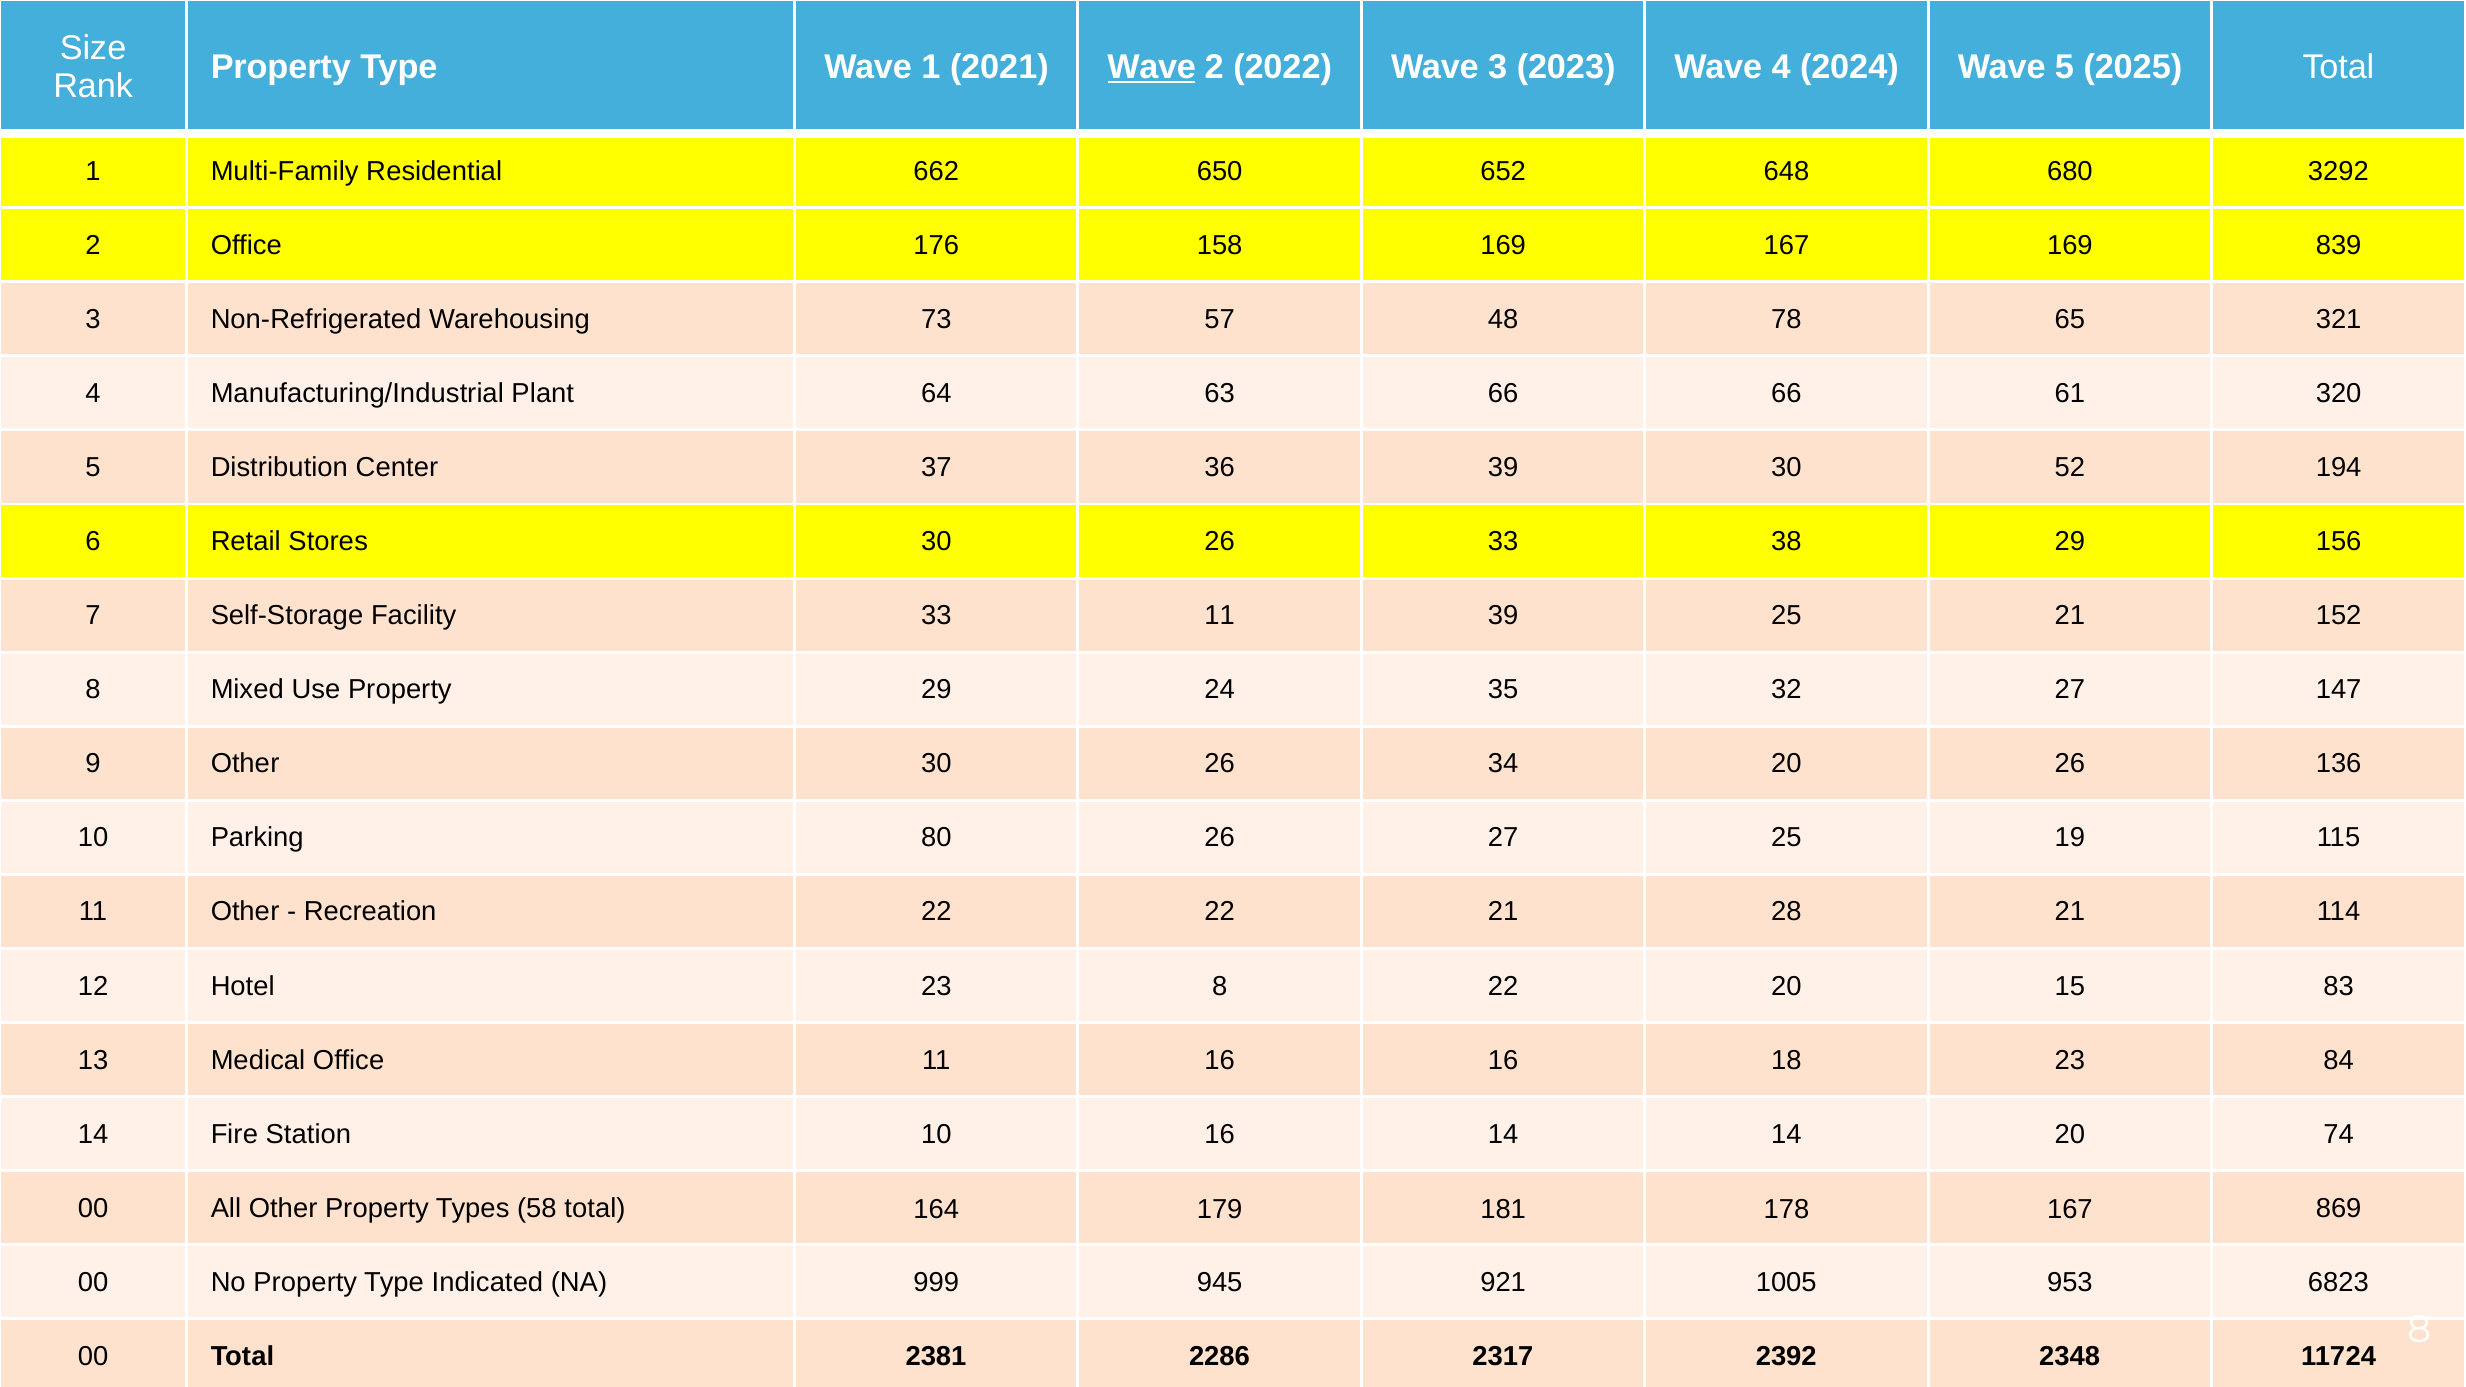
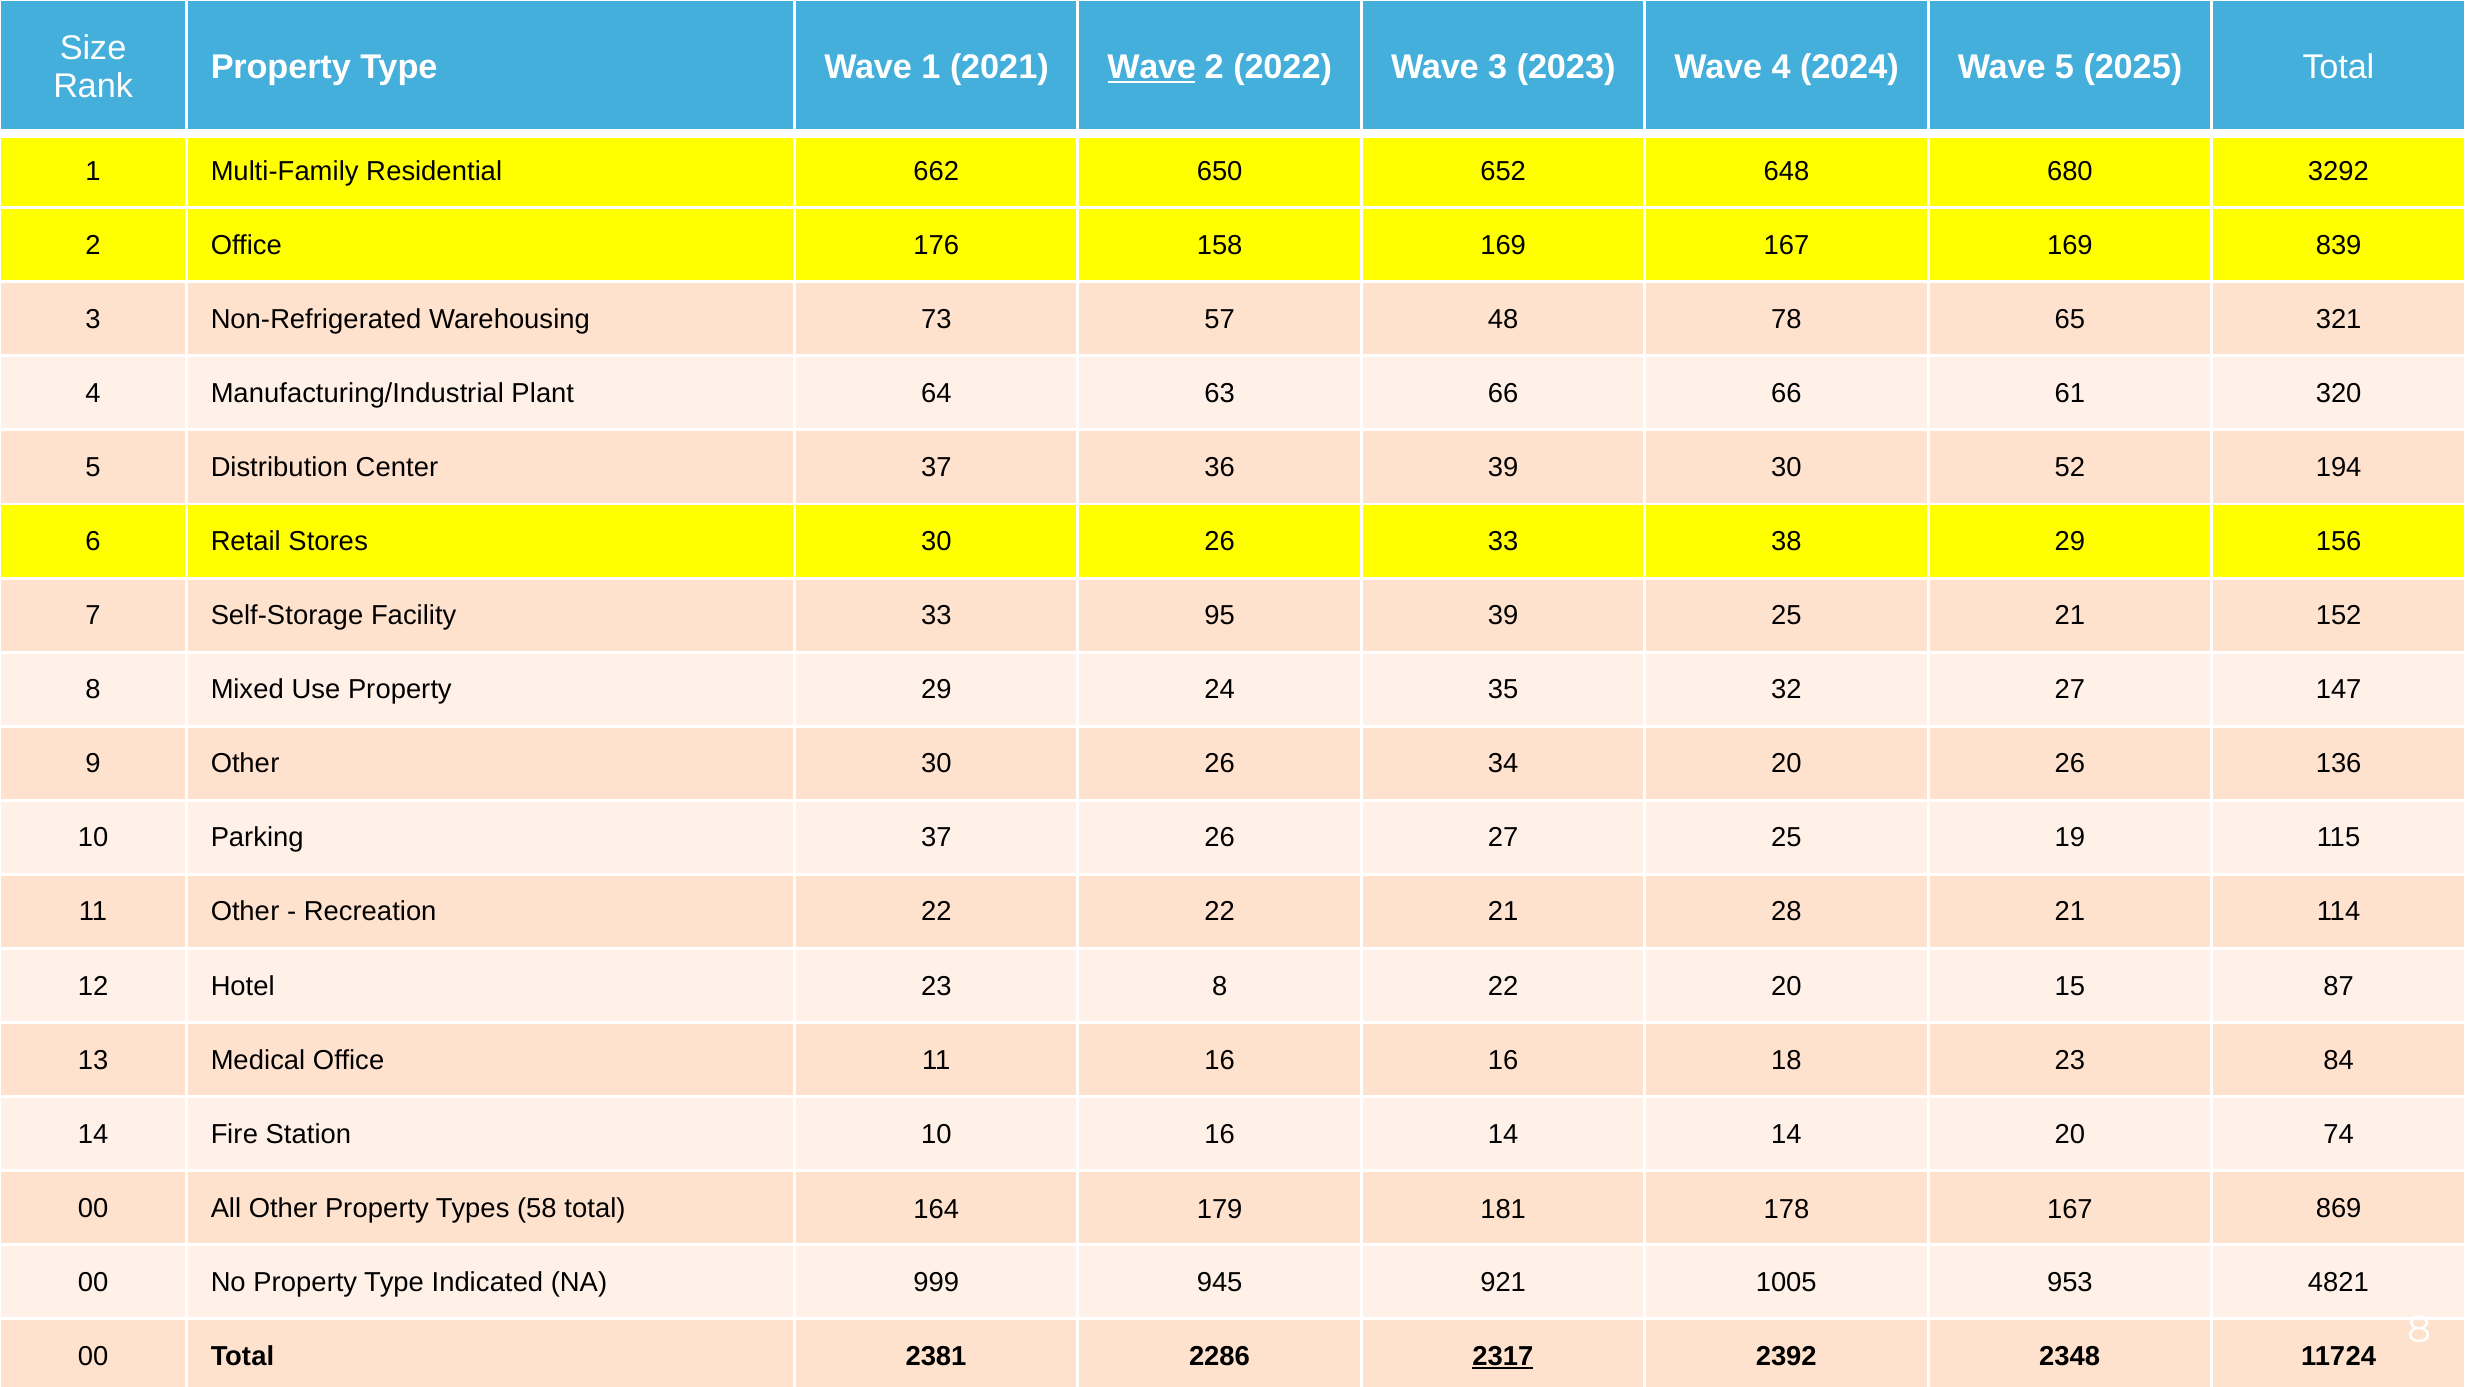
33 11: 11 -> 95
Parking 80: 80 -> 37
83: 83 -> 87
6823: 6823 -> 4821
2317 underline: none -> present
